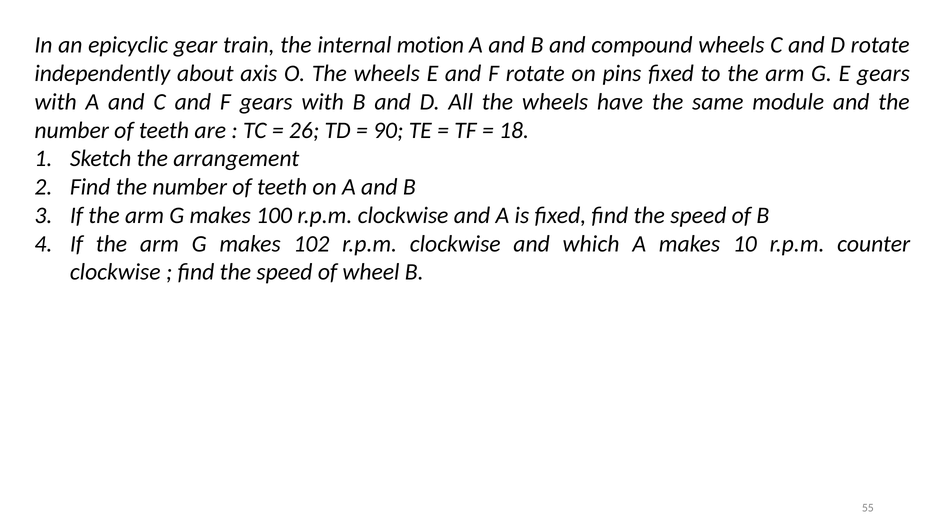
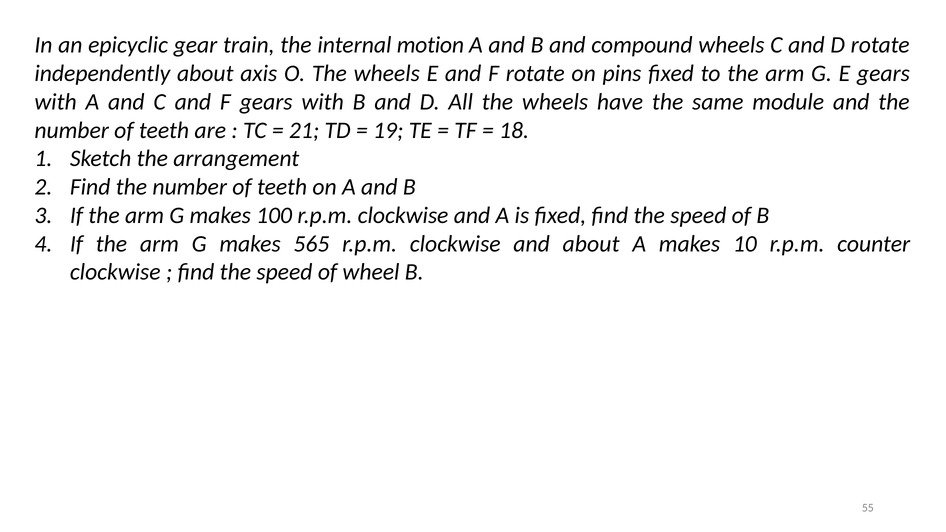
26: 26 -> 21
90: 90 -> 19
102: 102 -> 565
and which: which -> about
